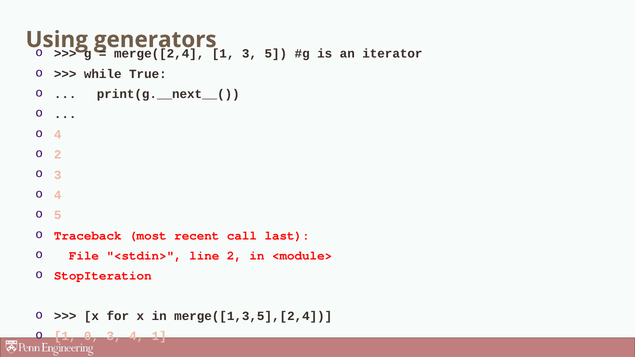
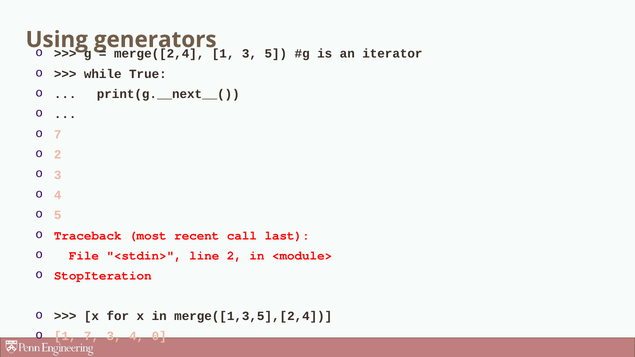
4 at (58, 135): 4 -> 7
1 0: 0 -> 7
4 1: 1 -> 0
